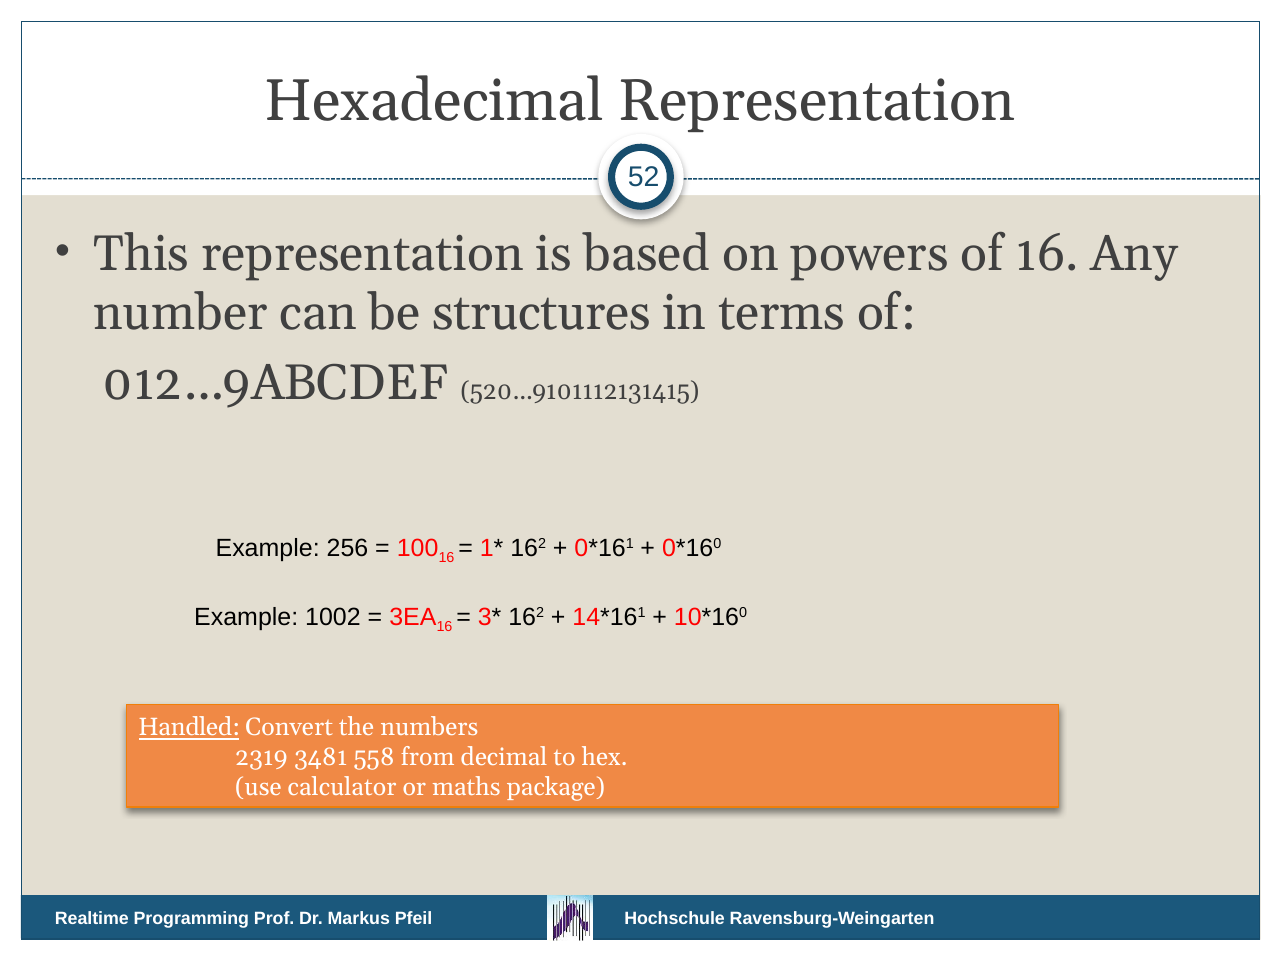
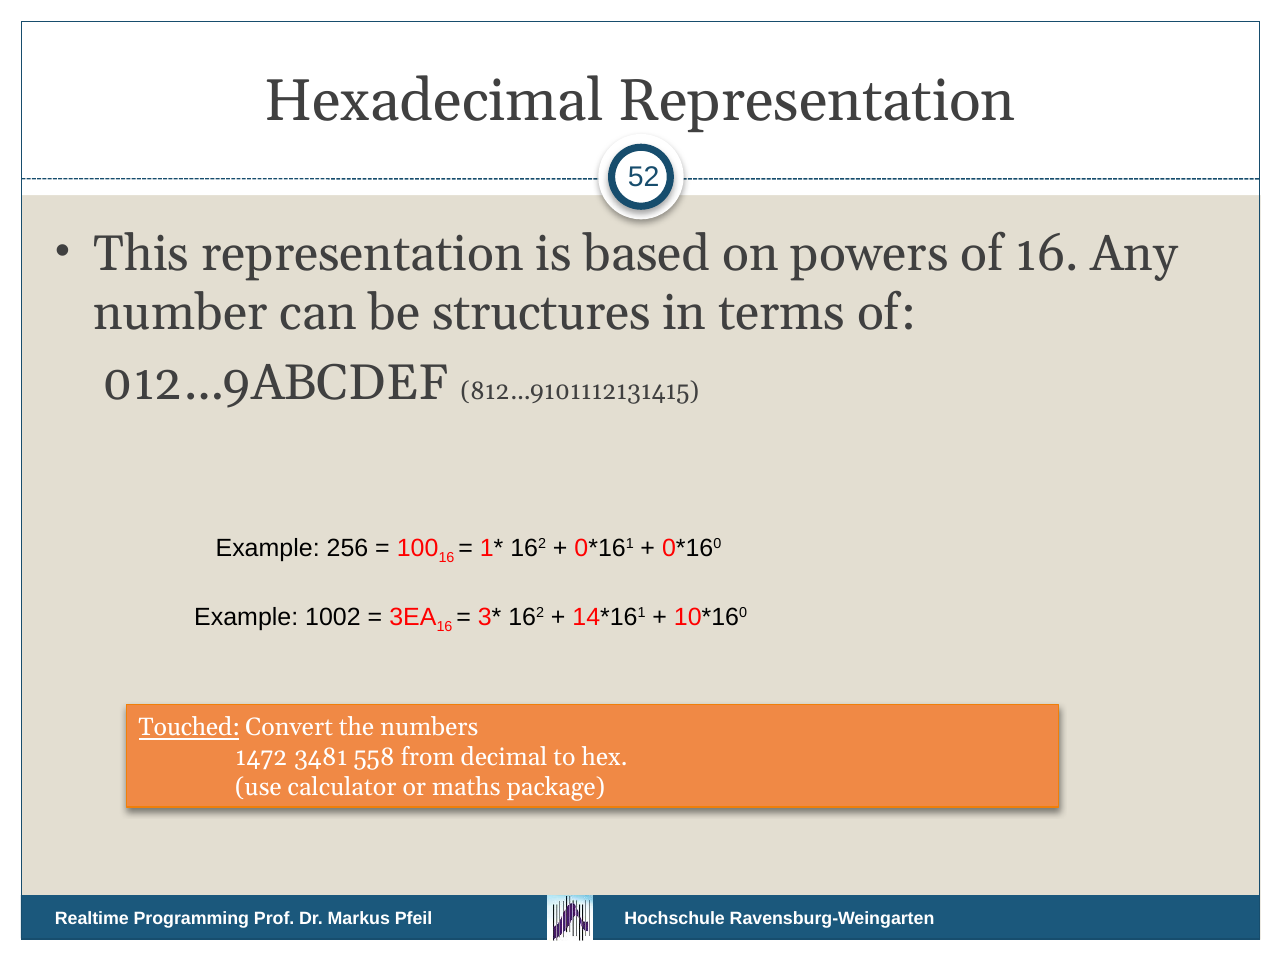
520…9101112131415: 520…9101112131415 -> 812…9101112131415
Handled: Handled -> Touched
2319: 2319 -> 1472
